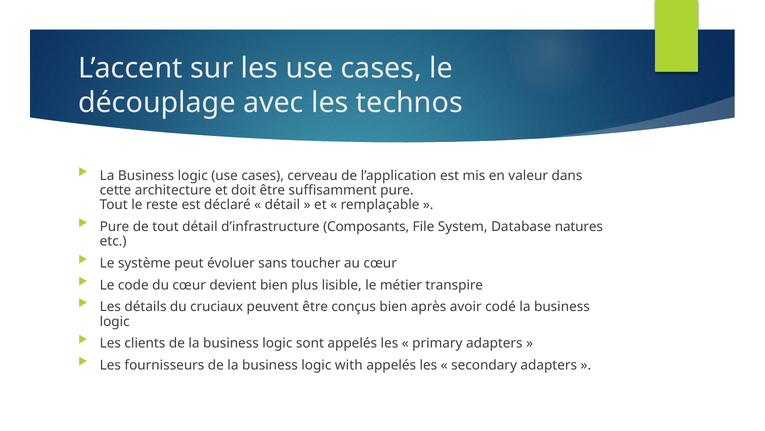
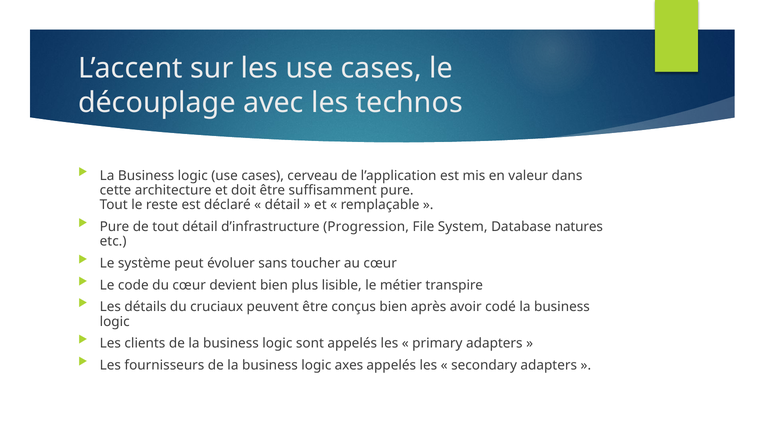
Composants: Composants -> Progression
with: with -> axes
